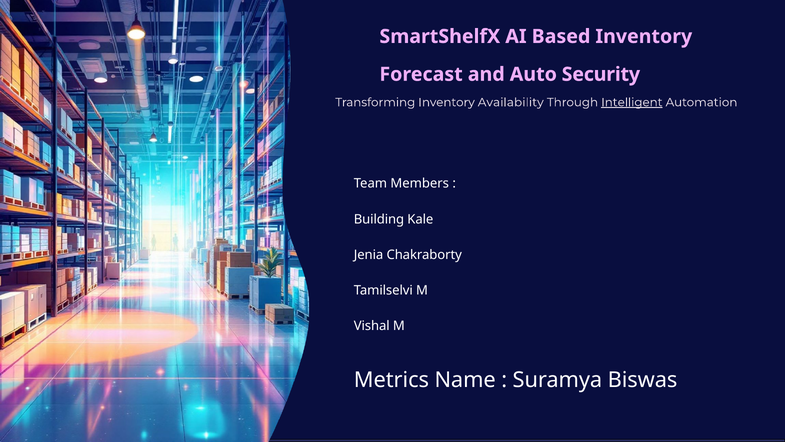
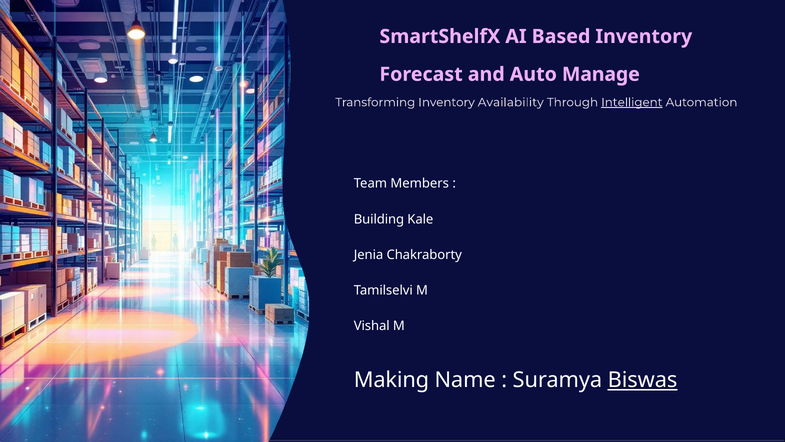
Security: Security -> Manage
Metrics: Metrics -> Making
Biswas underline: none -> present
